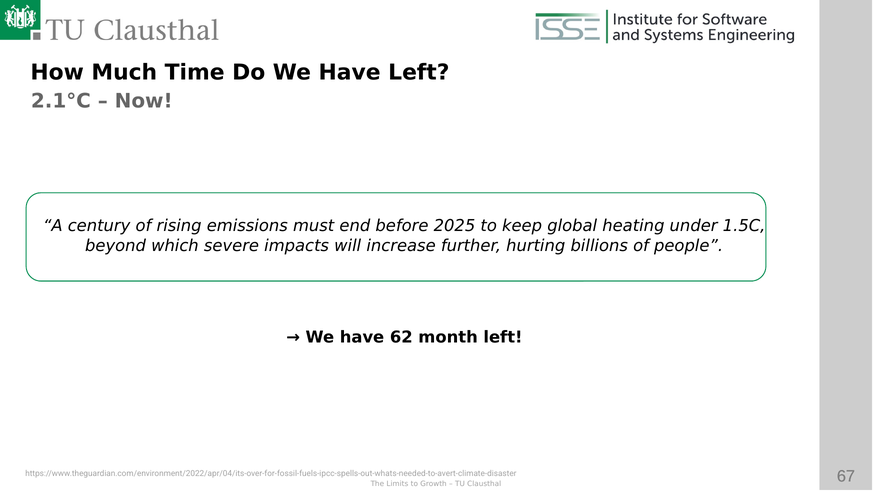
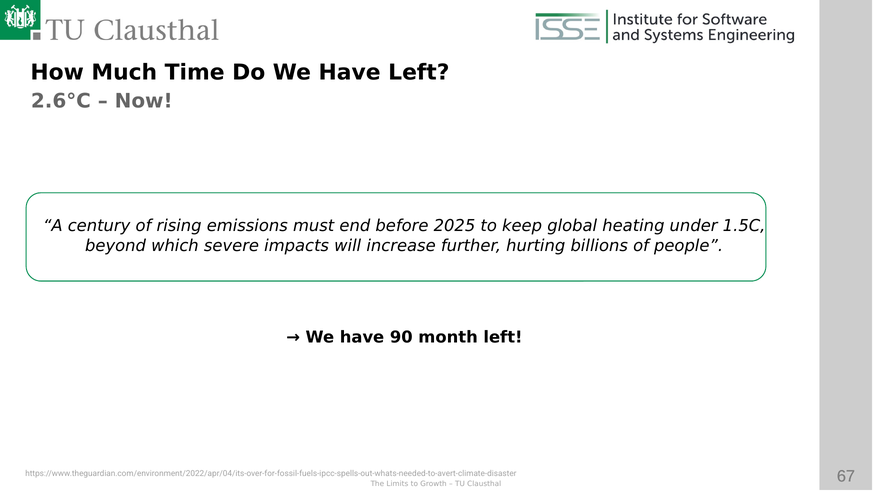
2.1°C: 2.1°C -> 2.6°C
62: 62 -> 90
